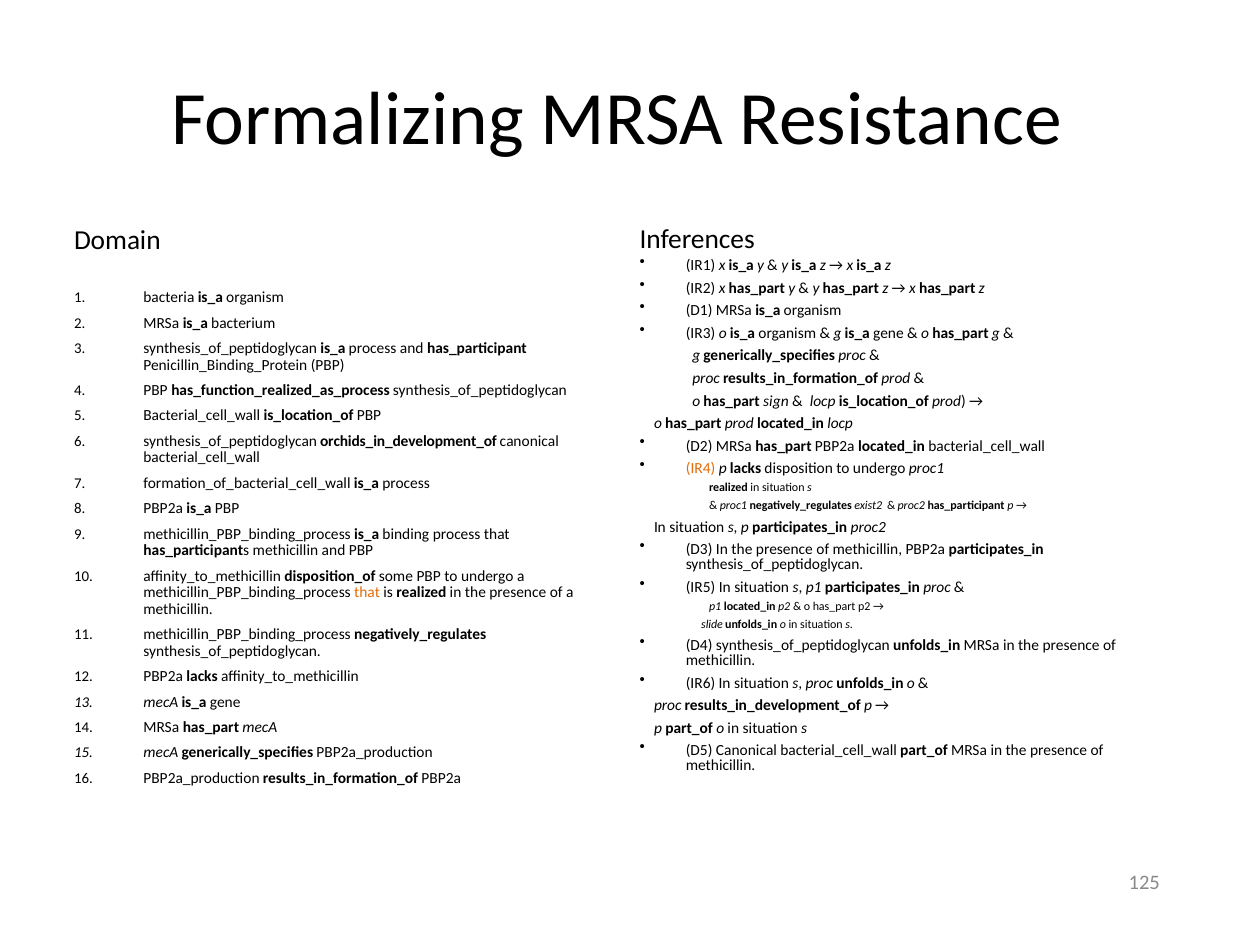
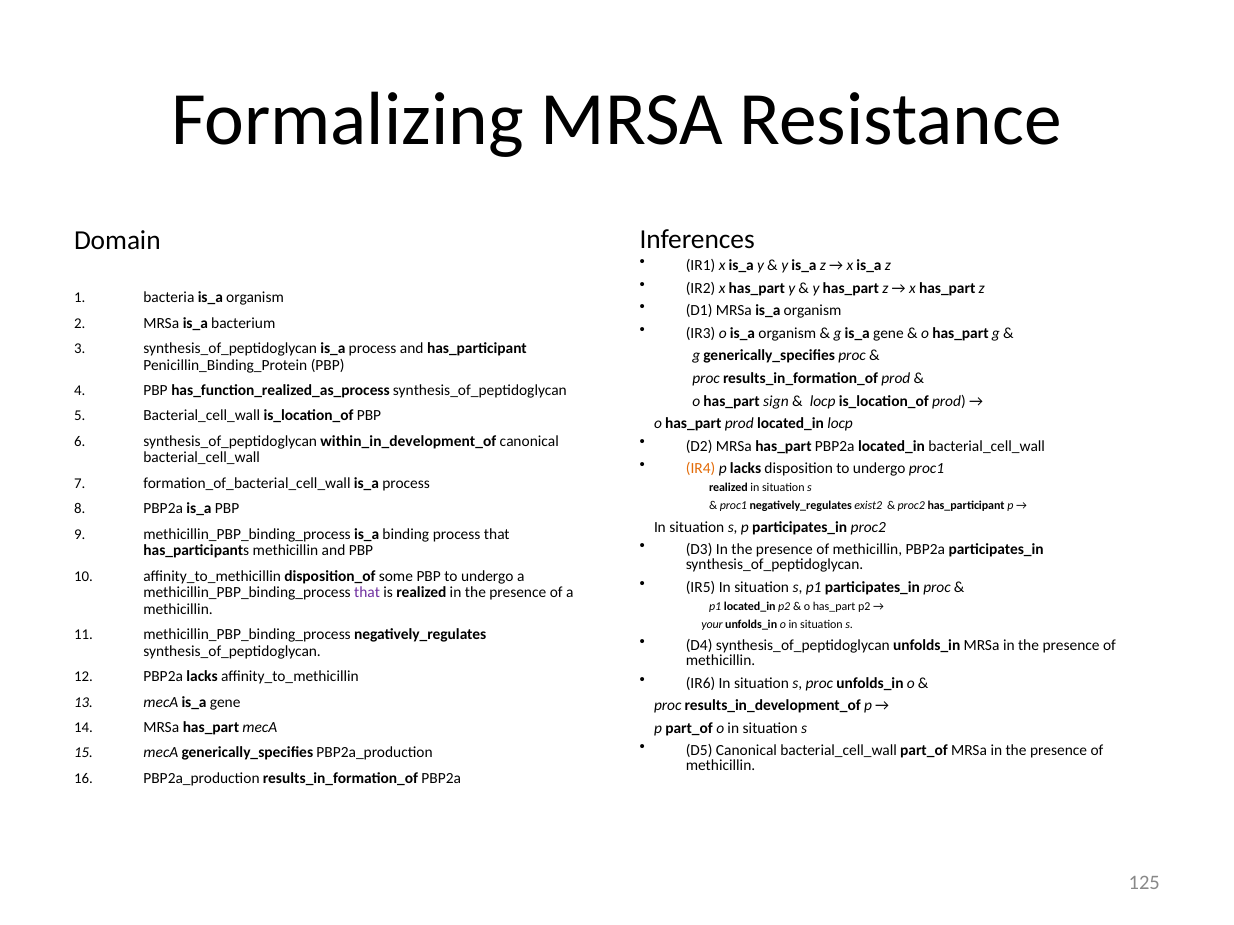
orchids_in_development_of: orchids_in_development_of -> within_in_development_of
that at (367, 593) colour: orange -> purple
slide: slide -> your
